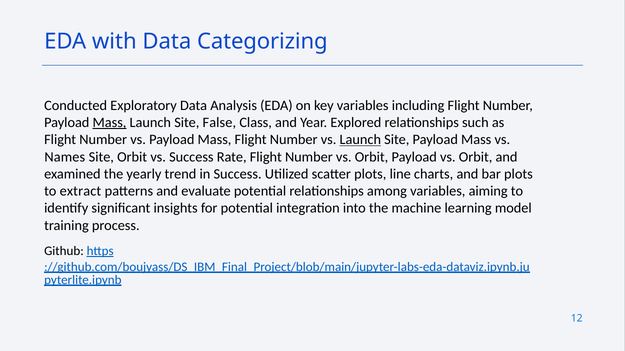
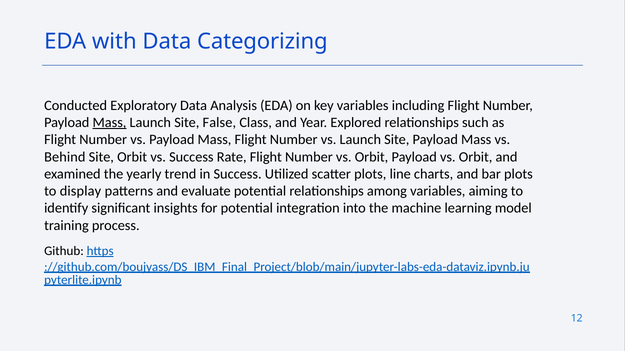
Launch at (360, 140) underline: present -> none
Names: Names -> Behind
extract: extract -> display
